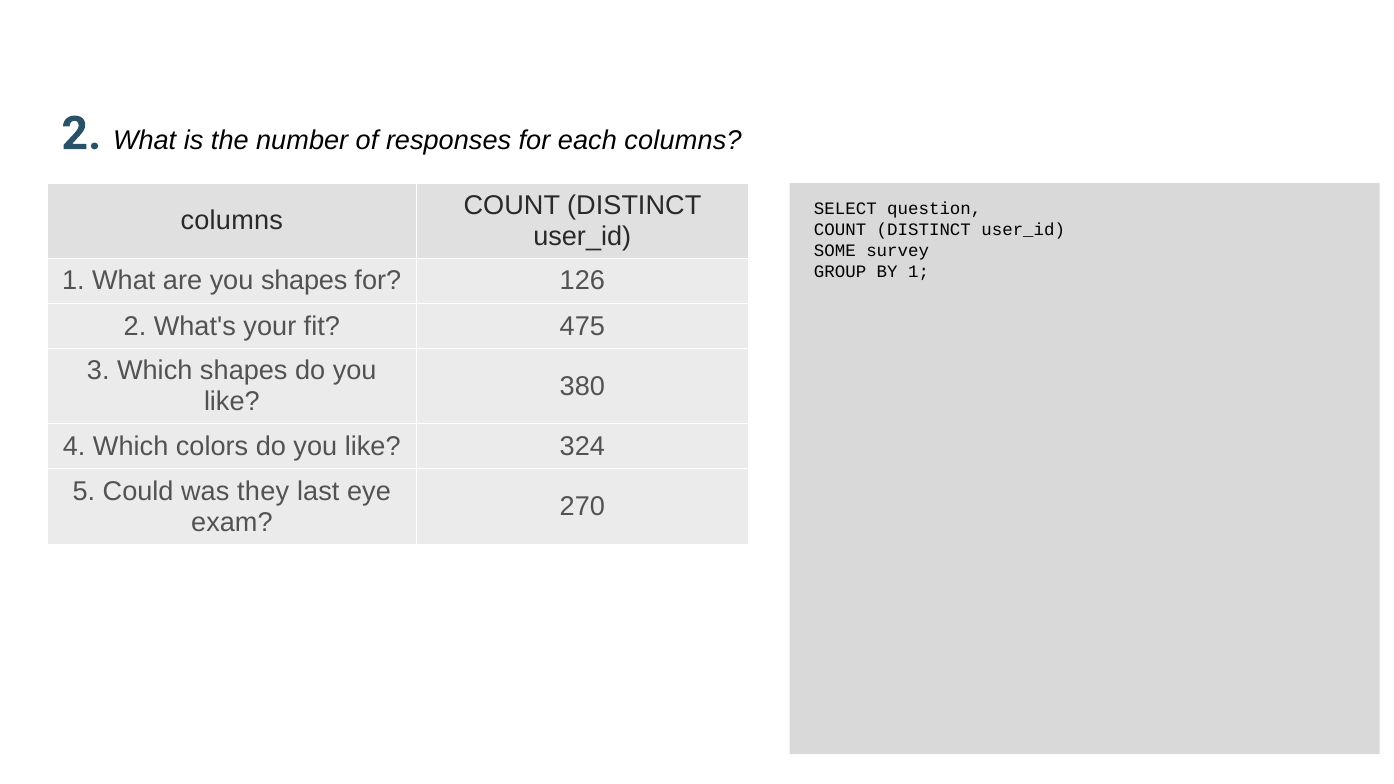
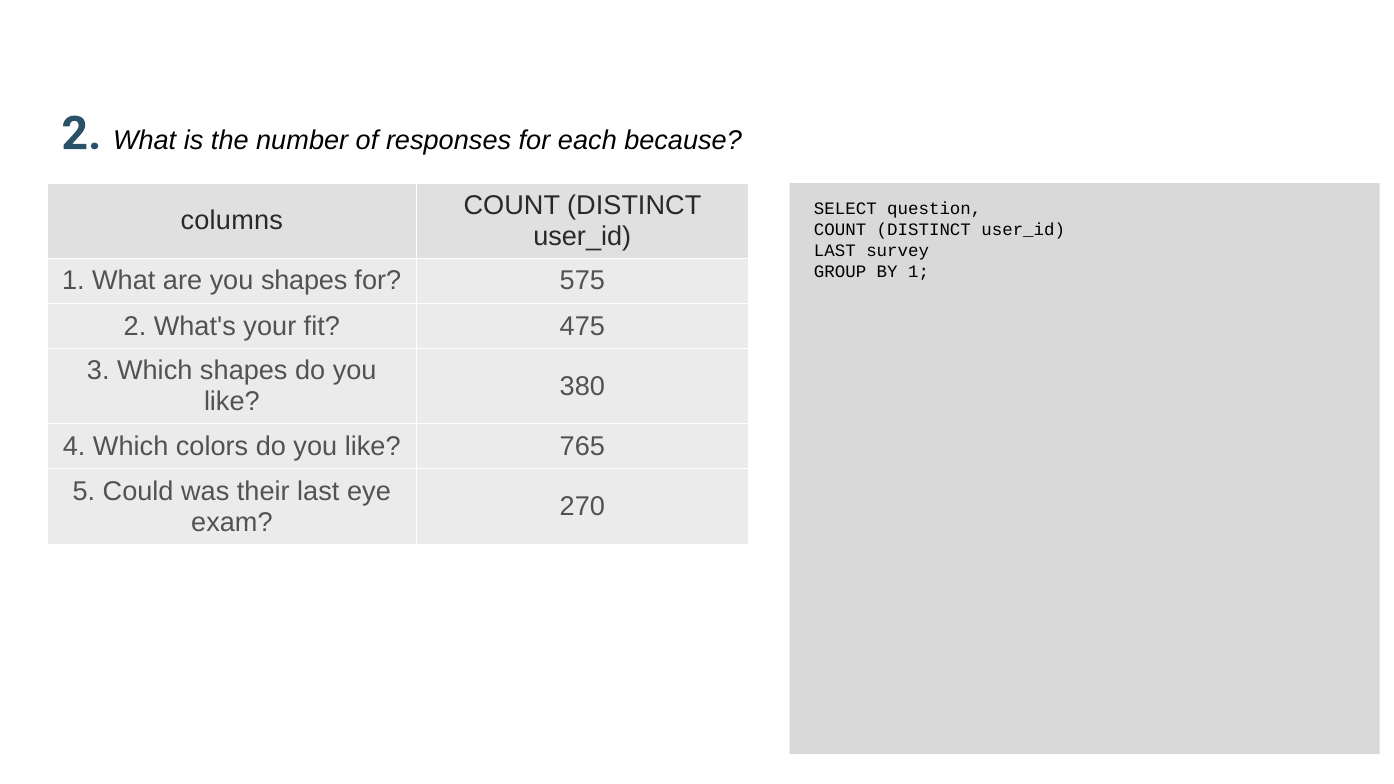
each columns: columns -> because
SOME at (835, 251): SOME -> LAST
126: 126 -> 575
324: 324 -> 765
they: they -> their
